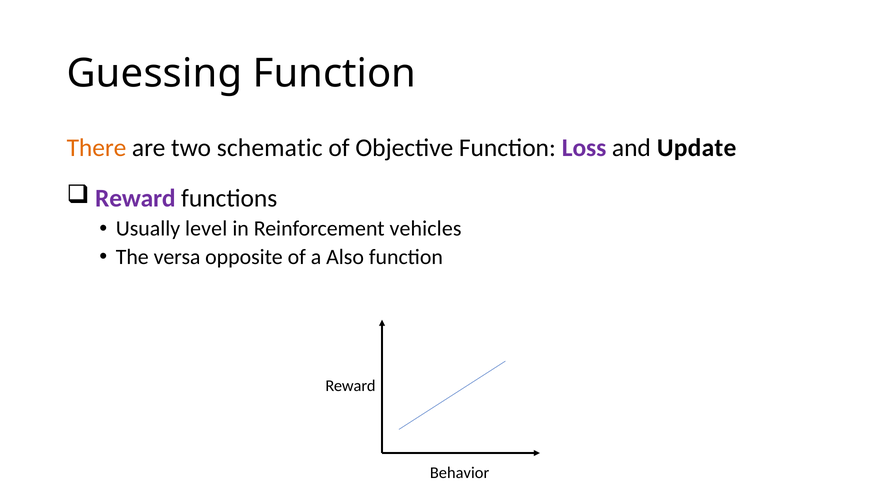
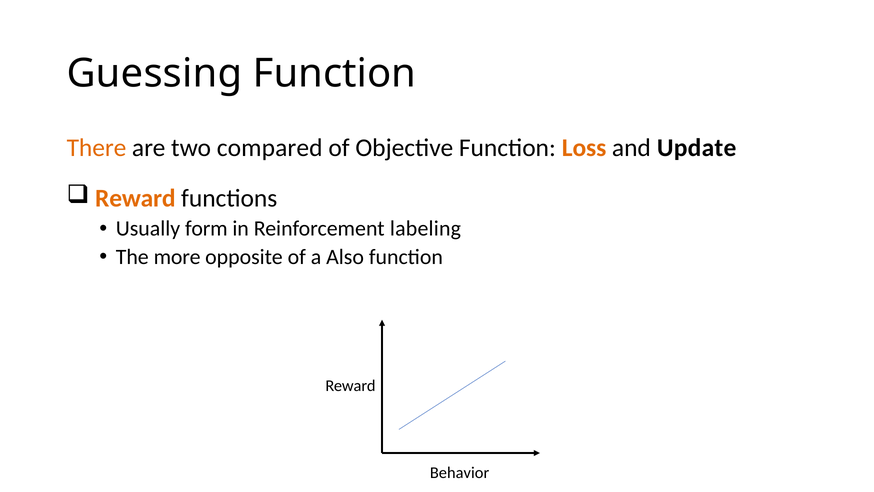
schematic: schematic -> compared
Loss colour: purple -> orange
Reward at (135, 198) colour: purple -> orange
level: level -> form
vehicles: vehicles -> labeling
versa: versa -> more
